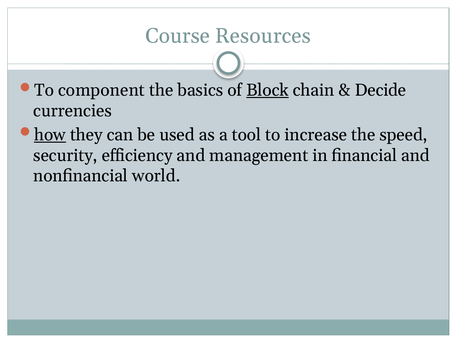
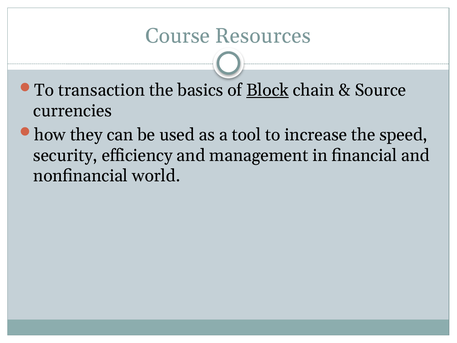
component: component -> transaction
Decide: Decide -> Source
how underline: present -> none
